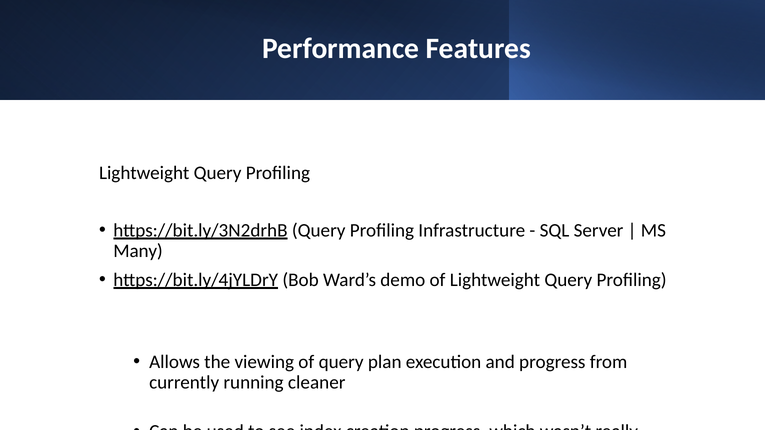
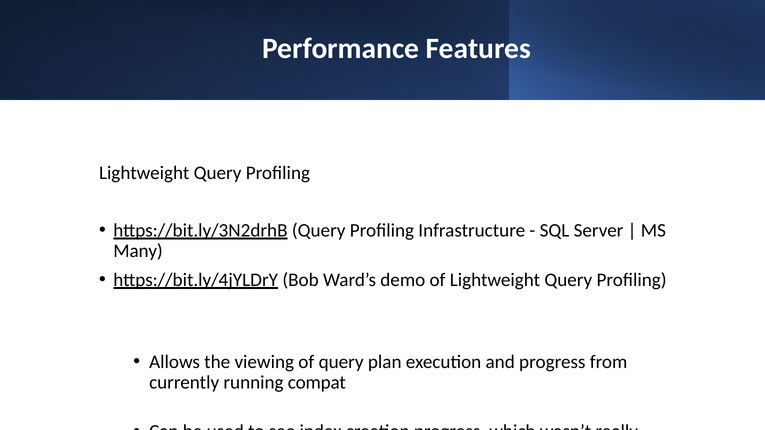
cleaner: cleaner -> compat
